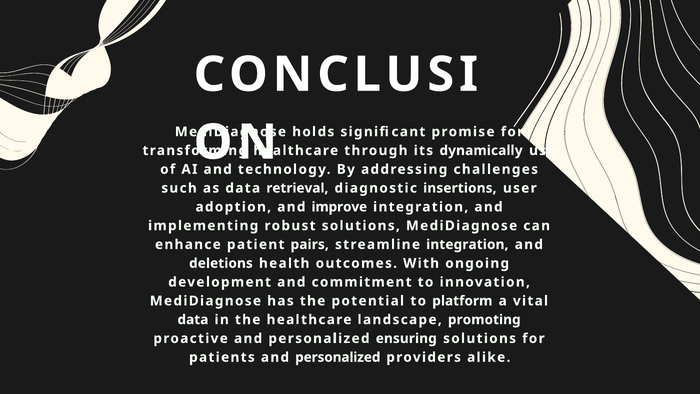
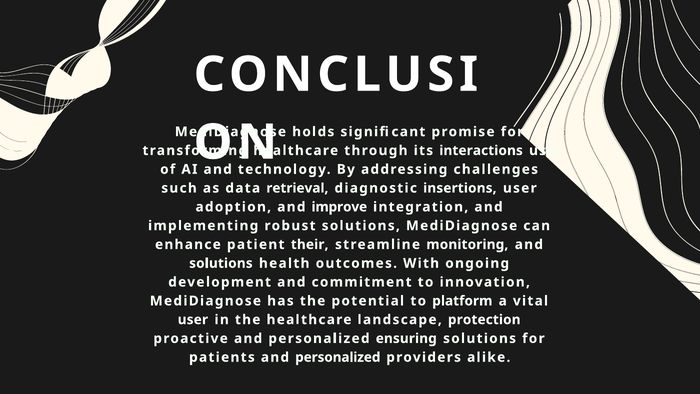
dynamically: dynamically -> interactions
pairs: pairs -> their
streamline integration: integration -> monitoring
deletions at (221, 263): deletions -> solutions
data at (193, 319): data -> user
promoting: promoting -> protection
